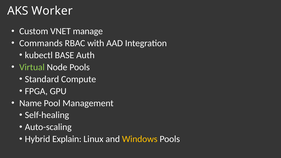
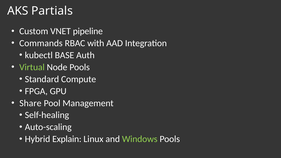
Worker: Worker -> Partials
manage: manage -> pipeline
Name: Name -> Share
Windows colour: yellow -> light green
